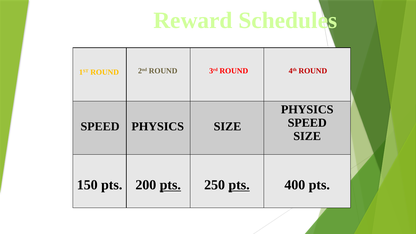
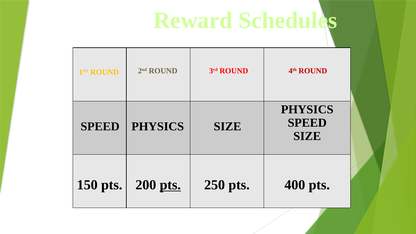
pts at (239, 185) underline: present -> none
